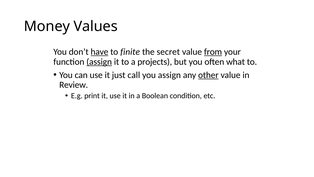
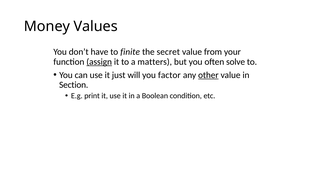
have underline: present -> none
from underline: present -> none
projects: projects -> matters
what: what -> solve
call: call -> will
you assign: assign -> factor
Review: Review -> Section
